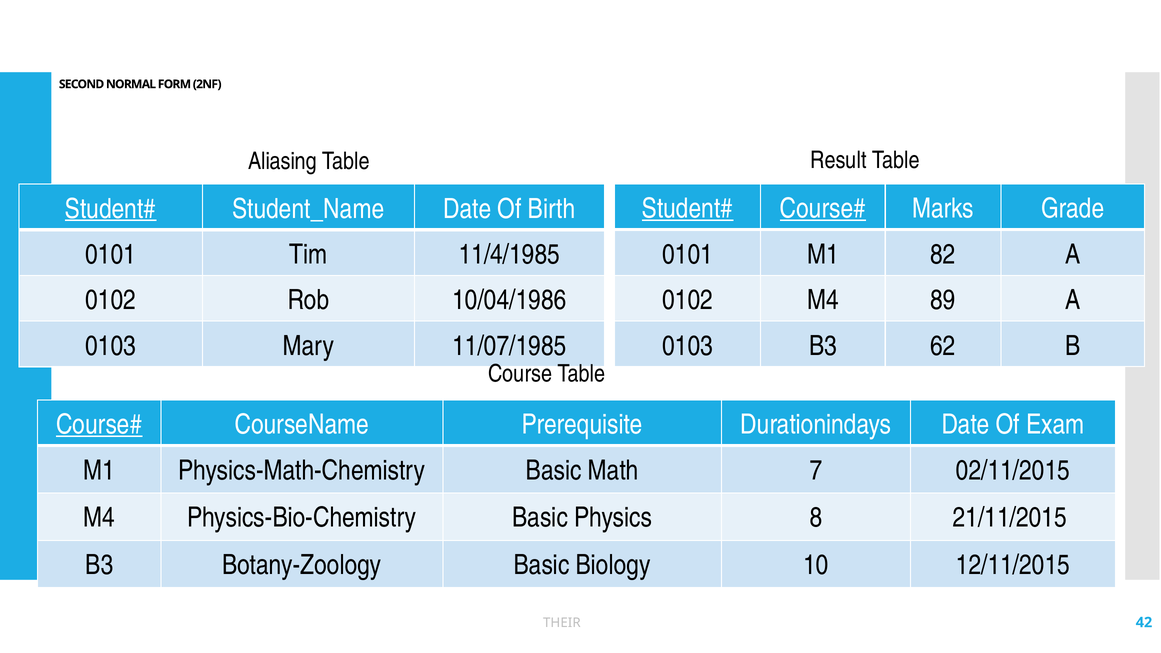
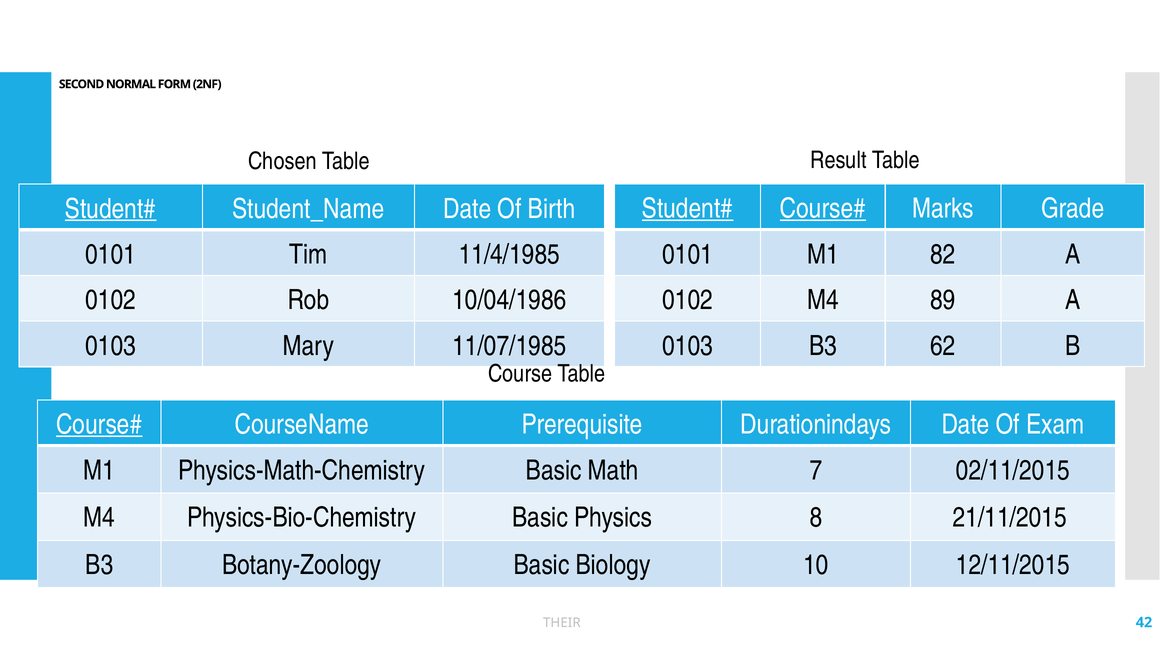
Aliasing: Aliasing -> Chosen
